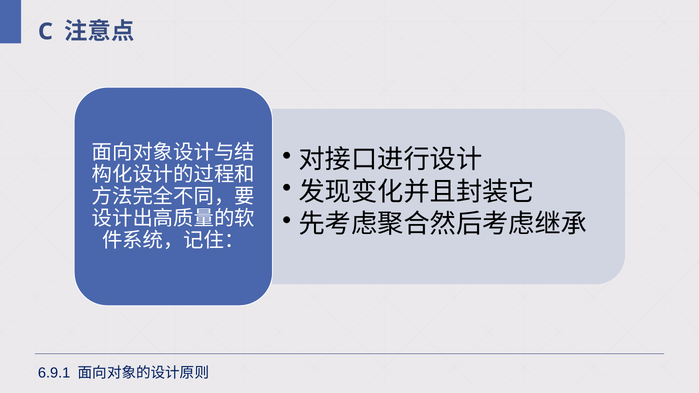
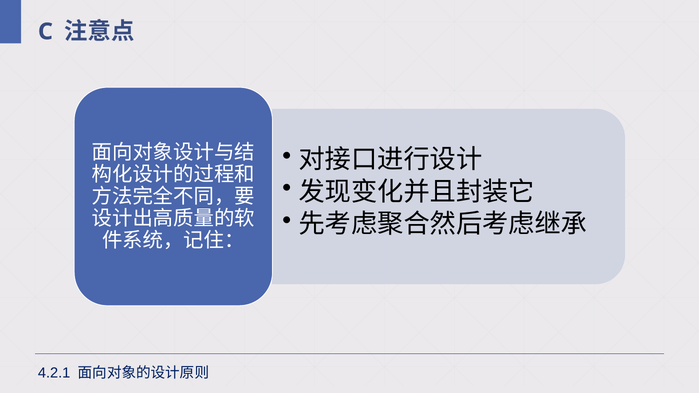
6.9.1: 6.9.1 -> 4.2.1
